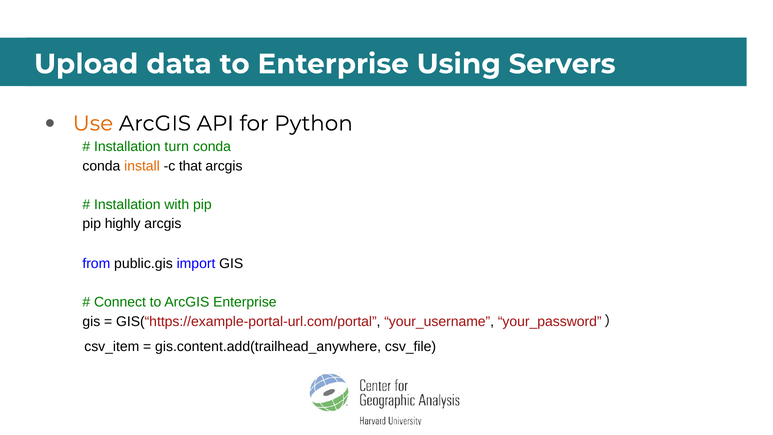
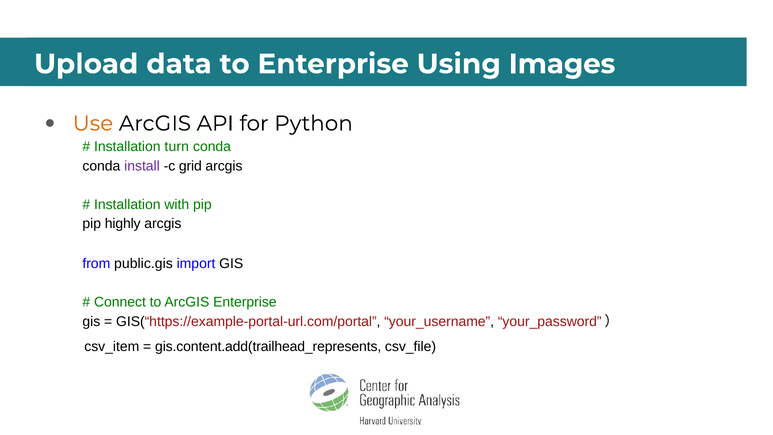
Servers: Servers -> Images
install colour: orange -> purple
that: that -> grid
gis.content.add(trailhead_anywhere: gis.content.add(trailhead_anywhere -> gis.content.add(trailhead_represents
